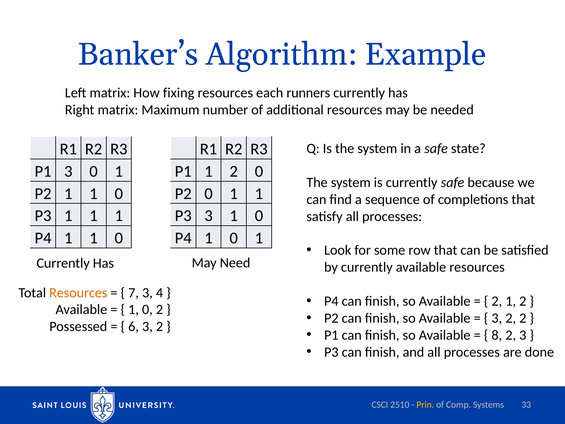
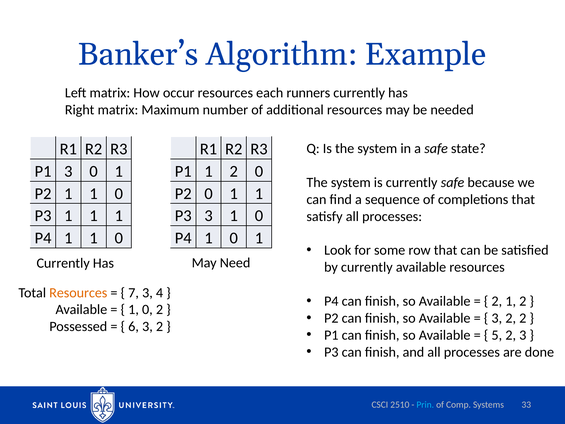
fixing: fixing -> occur
8: 8 -> 5
Prin colour: yellow -> light blue
